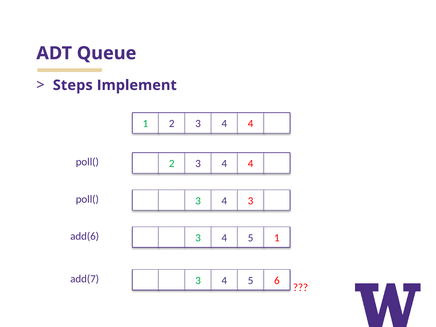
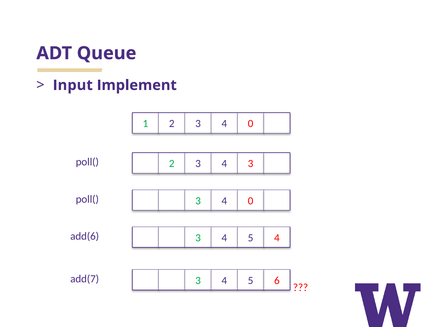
Steps: Steps -> Input
4 at (251, 124): 4 -> 0
4 at (251, 164): 4 -> 3
poll( 3 4 3: 3 -> 0
5 1: 1 -> 4
